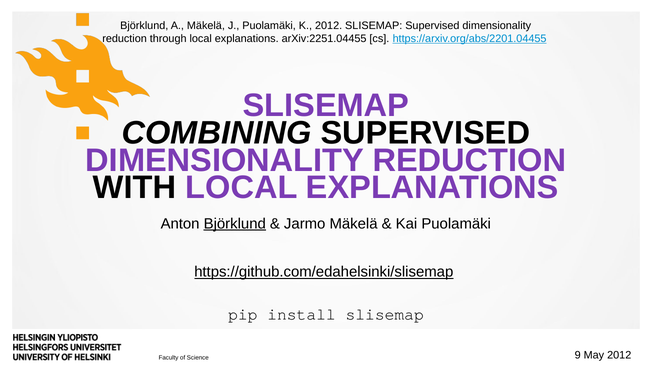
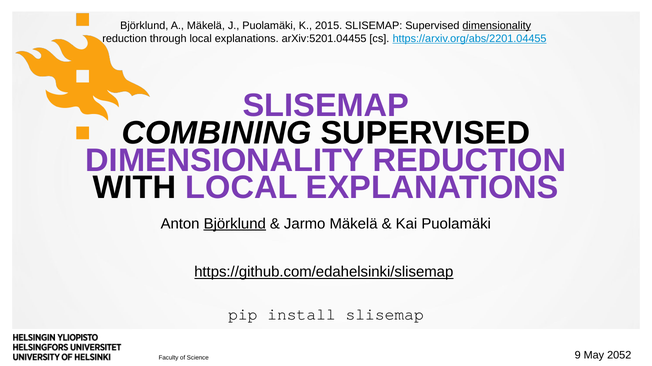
K 2012: 2012 -> 2015
dimensionality at (497, 25) underline: none -> present
arXiv:2251.04455: arXiv:2251.04455 -> arXiv:5201.04455
May 2012: 2012 -> 2052
